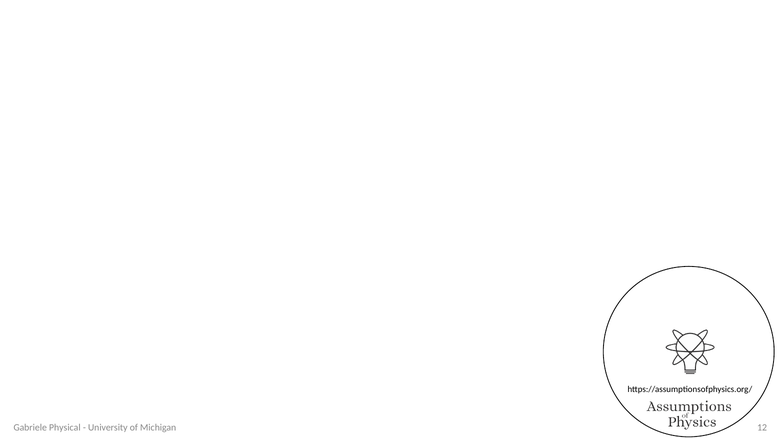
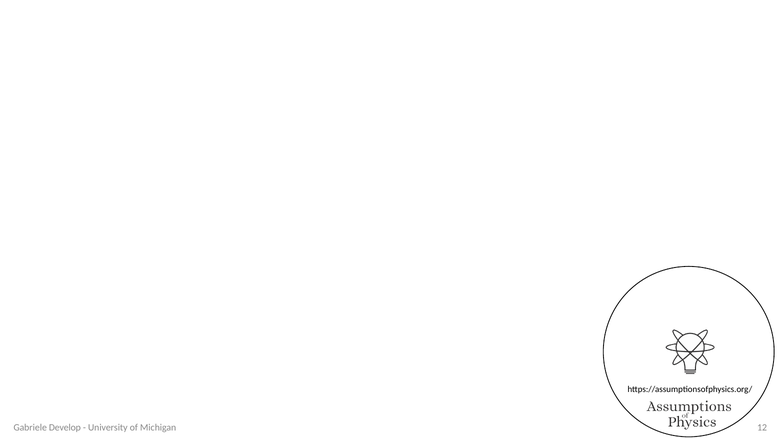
Physical: Physical -> Develop
